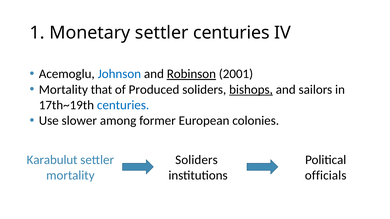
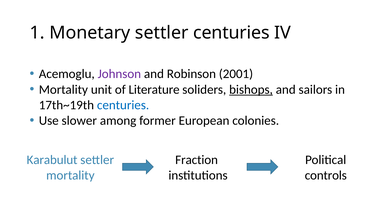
Johnson colour: blue -> purple
Robinson underline: present -> none
that: that -> unit
Produced: Produced -> Literature
Soliders at (196, 160): Soliders -> Fraction
officials: officials -> controls
